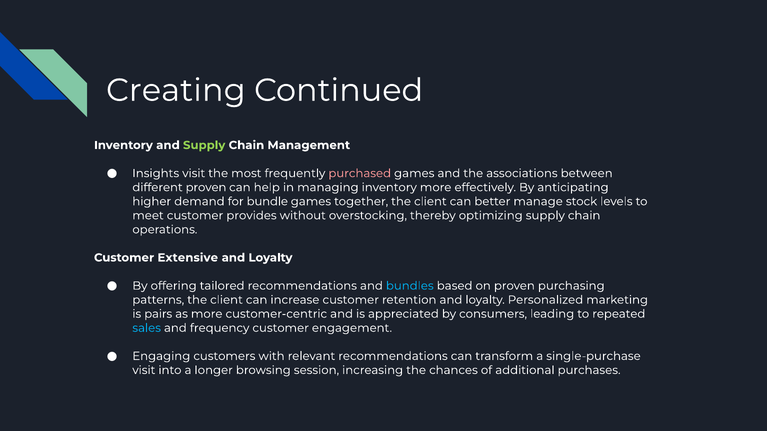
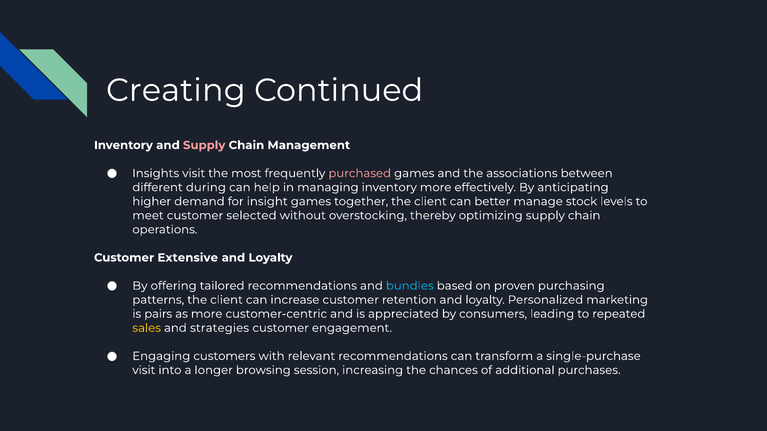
Supply at (204, 145) colour: light green -> pink
different proven: proven -> during
bundle: bundle -> insight
provides: provides -> selected
sales colour: light blue -> yellow
frequency: frequency -> strategies
